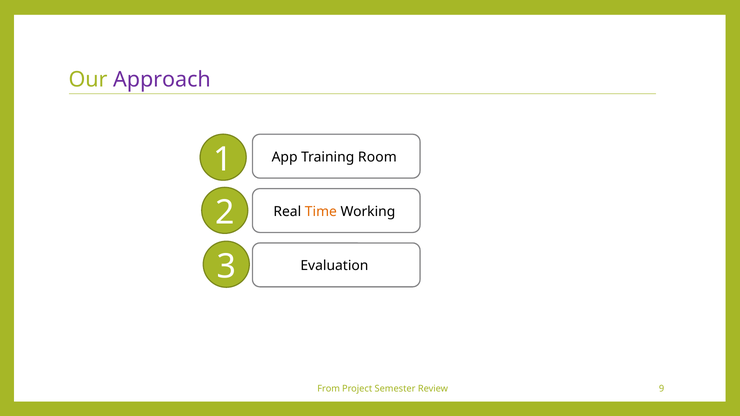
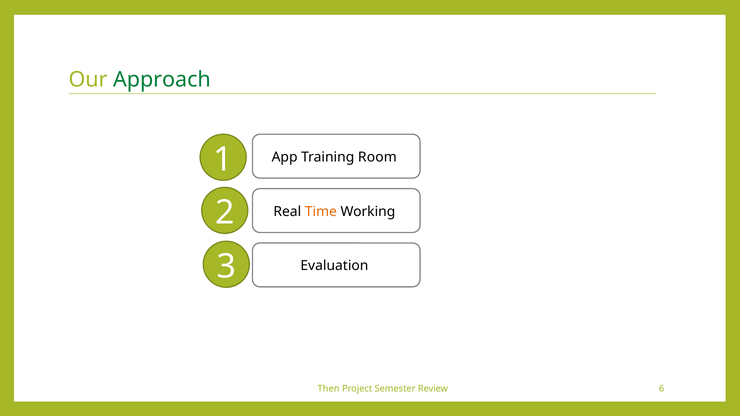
Approach colour: purple -> green
From: From -> Then
9: 9 -> 6
